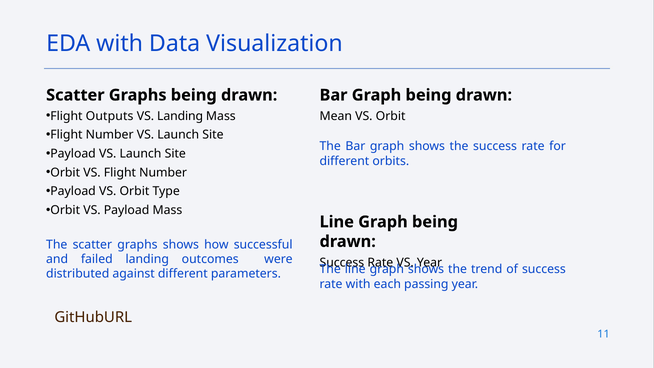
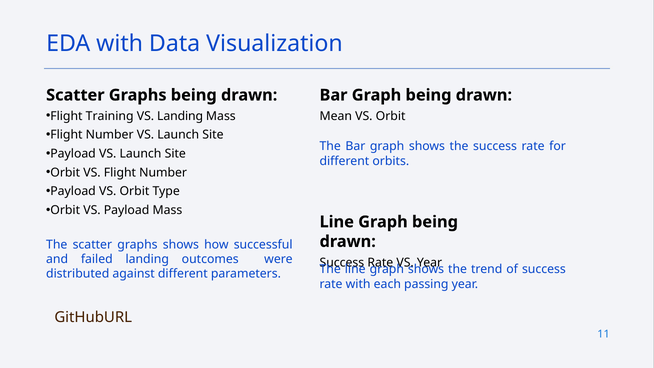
Outputs: Outputs -> Training
